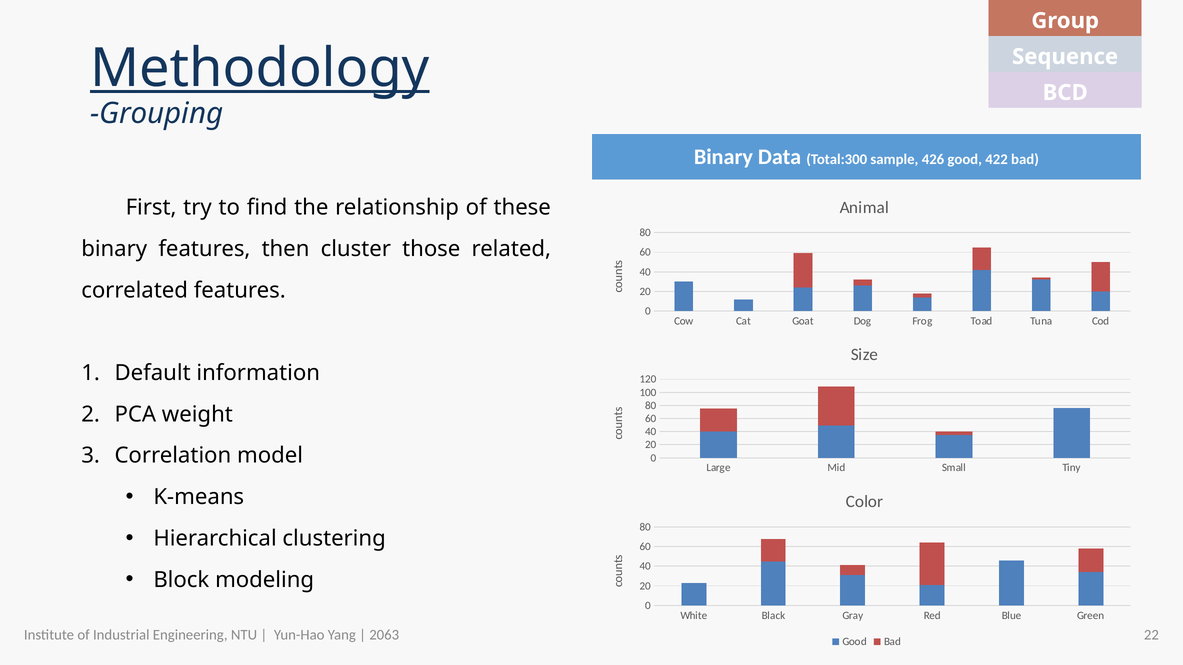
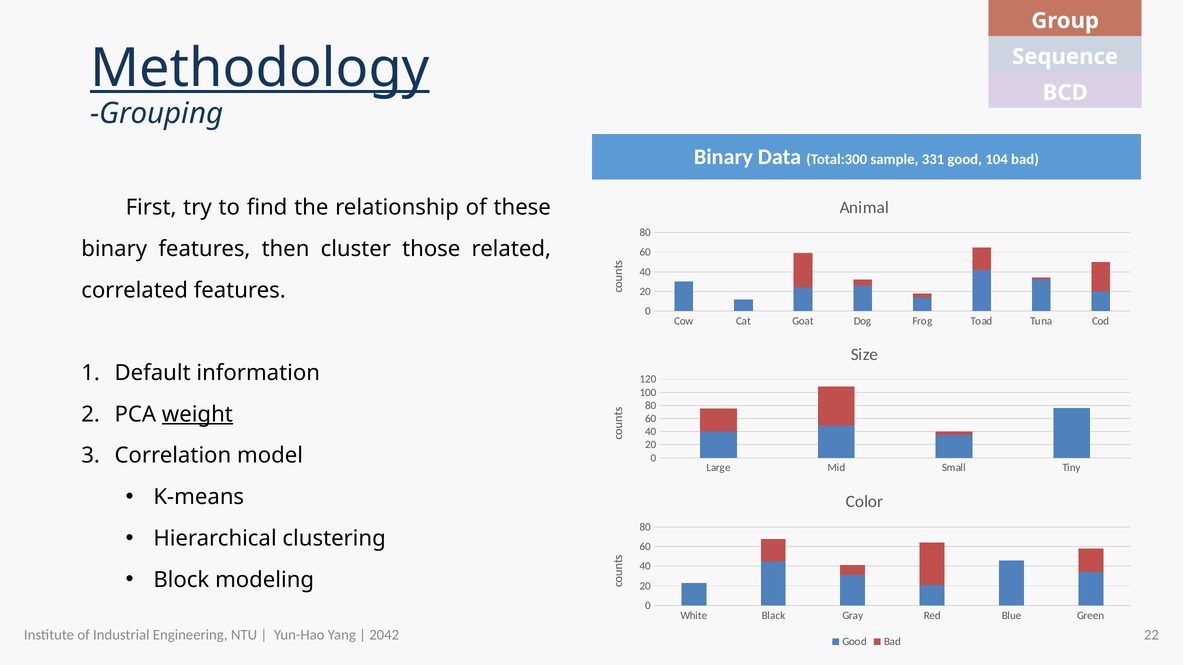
426: 426 -> 331
422: 422 -> 104
weight underline: none -> present
2063: 2063 -> 2042
